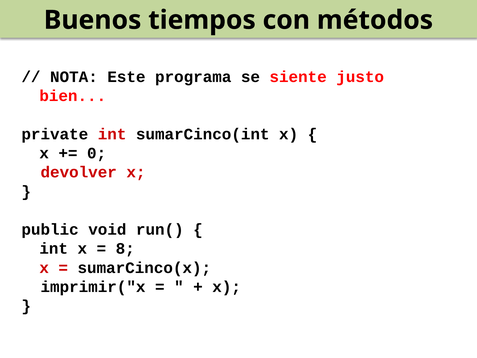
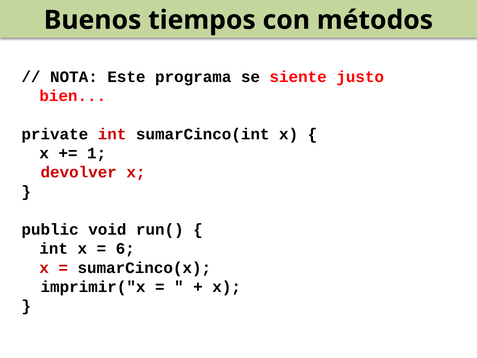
0: 0 -> 1
8: 8 -> 6
